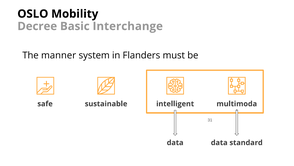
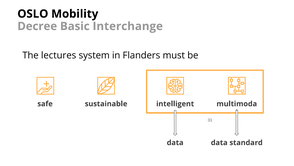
manner: manner -> lectures
